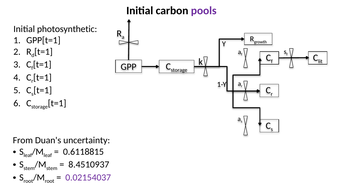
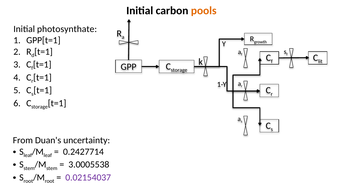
pools colour: purple -> orange
photosynthetic: photosynthetic -> photosynthate
0.6118815: 0.6118815 -> 0.2427714
8.4510937: 8.4510937 -> 3.0005538
